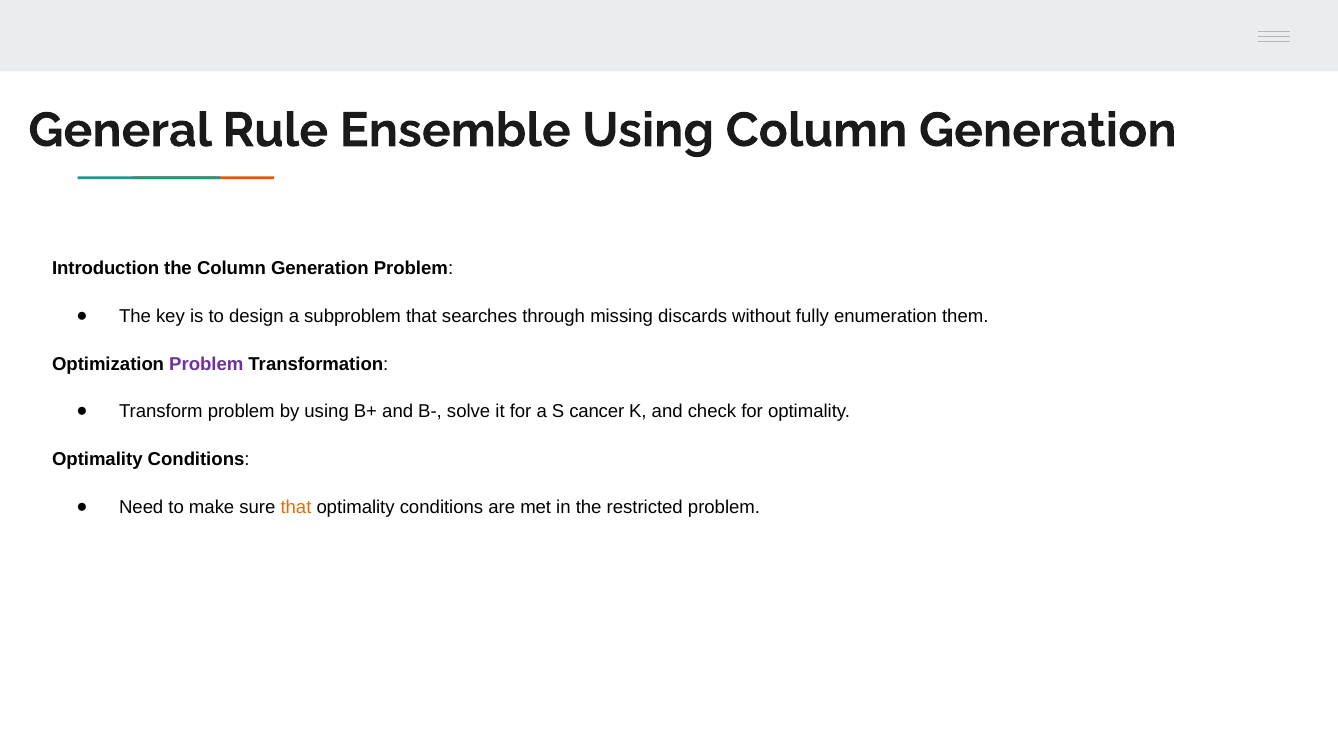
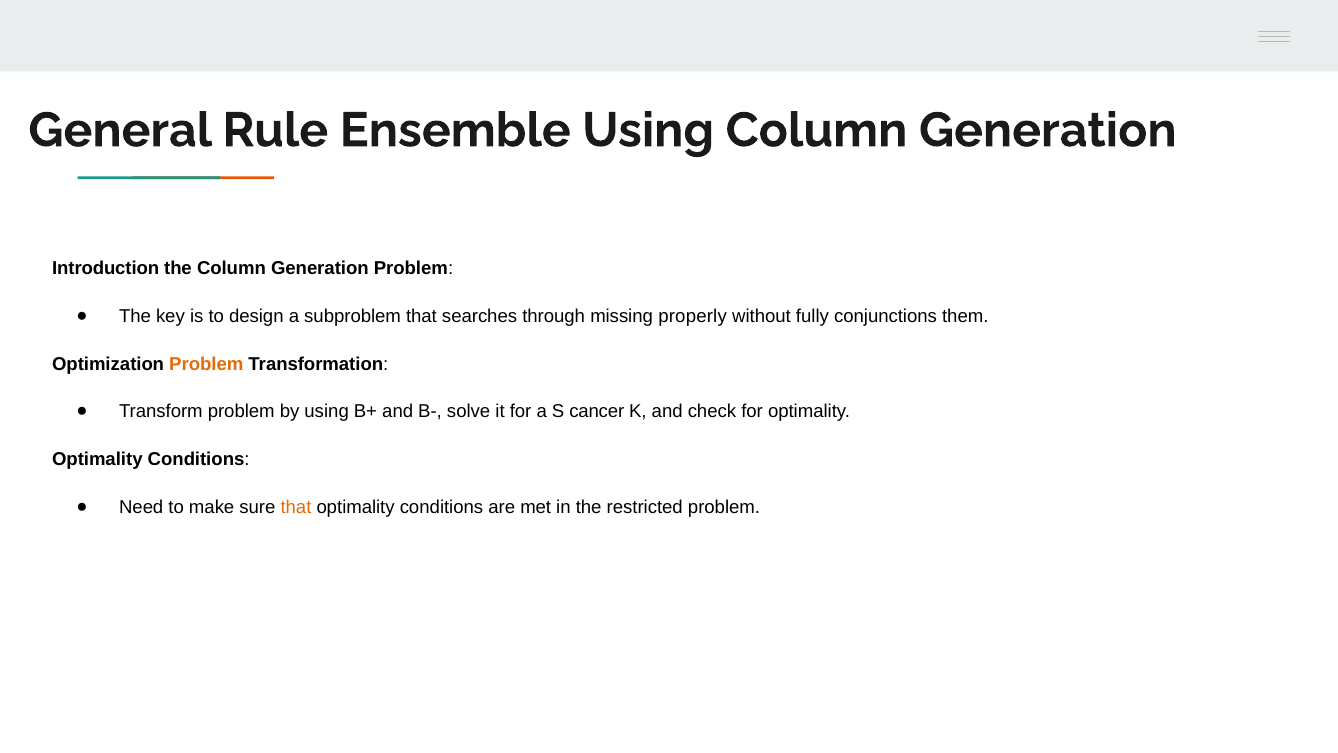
discards: discards -> properly
enumeration: enumeration -> conjunctions
Problem at (206, 364) colour: purple -> orange
